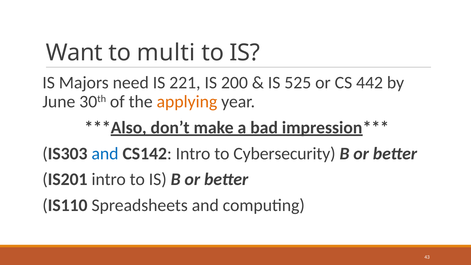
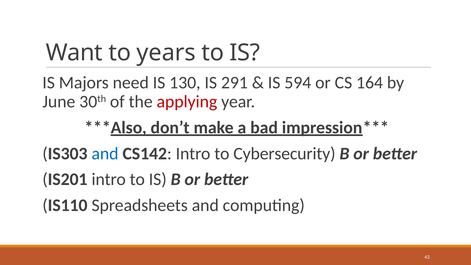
multi: multi -> years
221: 221 -> 130
200: 200 -> 291
525: 525 -> 594
442: 442 -> 164
applying colour: orange -> red
